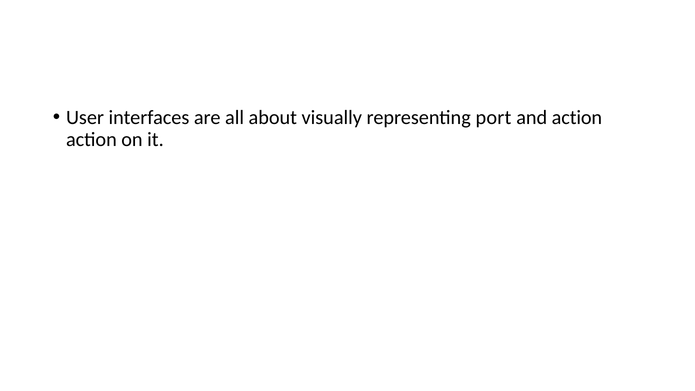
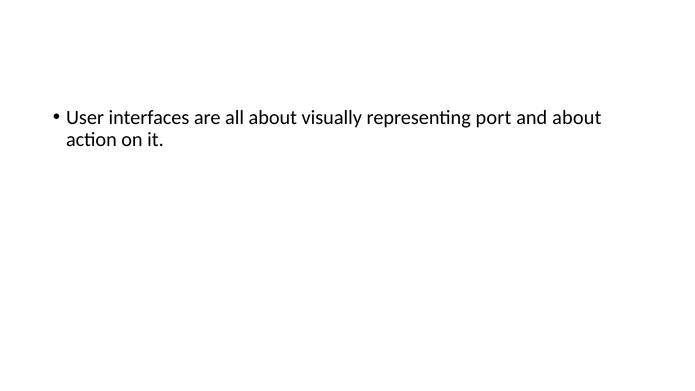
and action: action -> about
